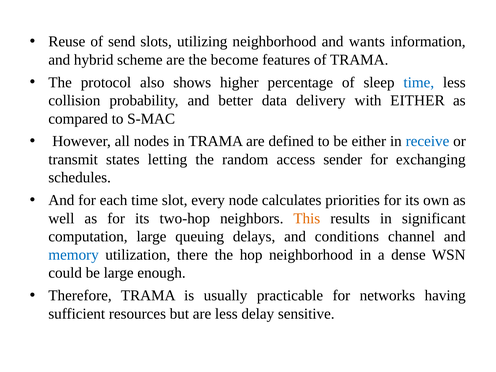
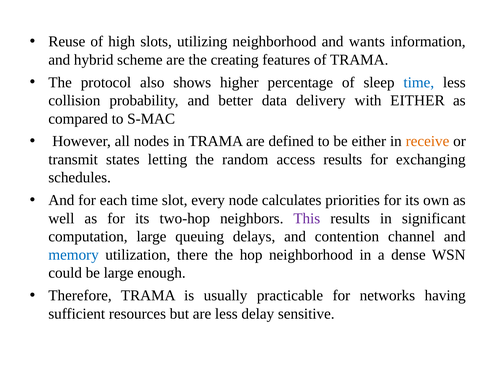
send: send -> high
become: become -> creating
receive colour: blue -> orange
access sender: sender -> results
This colour: orange -> purple
conditions: conditions -> contention
